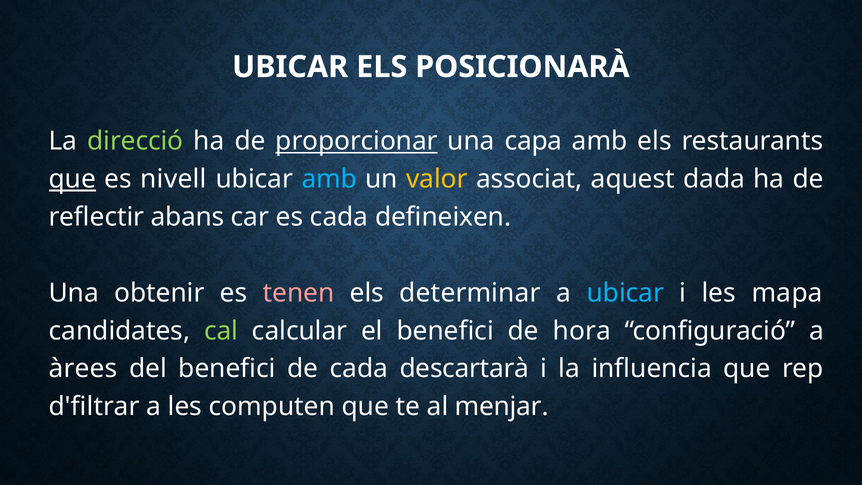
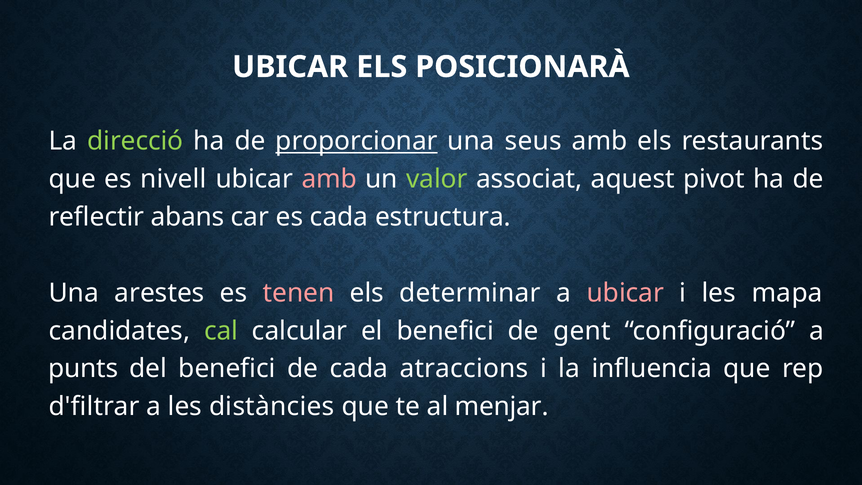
capa: capa -> seus
que at (72, 179) underline: present -> none
amb at (329, 179) colour: light blue -> pink
valor colour: yellow -> light green
dada: dada -> pivot
defineixen: defineixen -> estructura
obtenir: obtenir -> arestes
ubicar at (625, 293) colour: light blue -> pink
hora: hora -> gent
àrees: àrees -> punts
descartarà: descartarà -> atraccions
computen: computen -> distàncies
